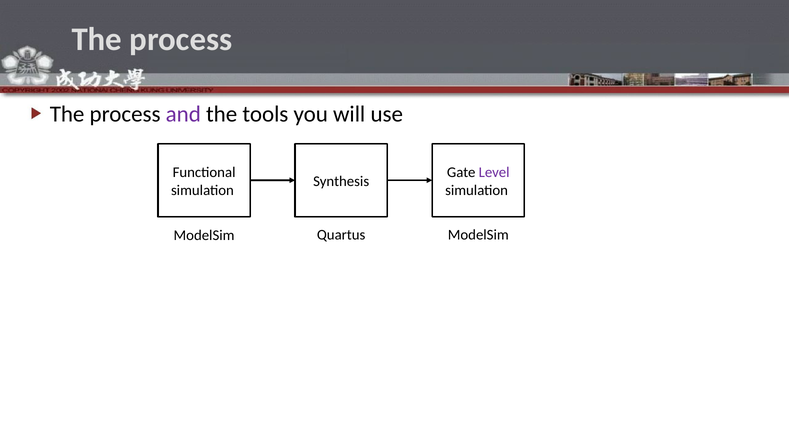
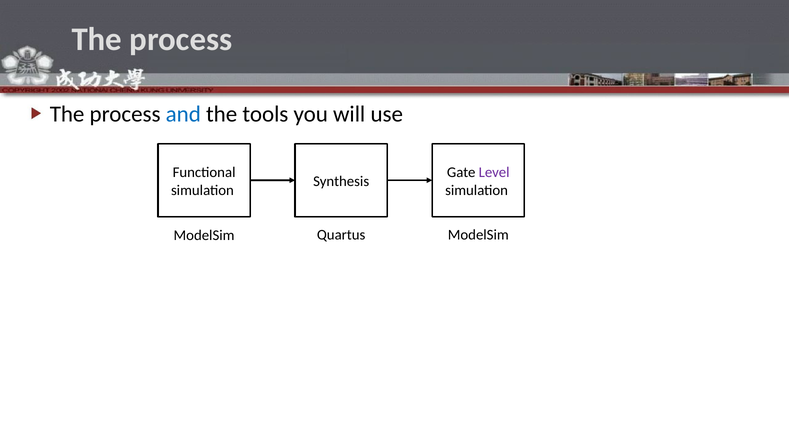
and colour: purple -> blue
